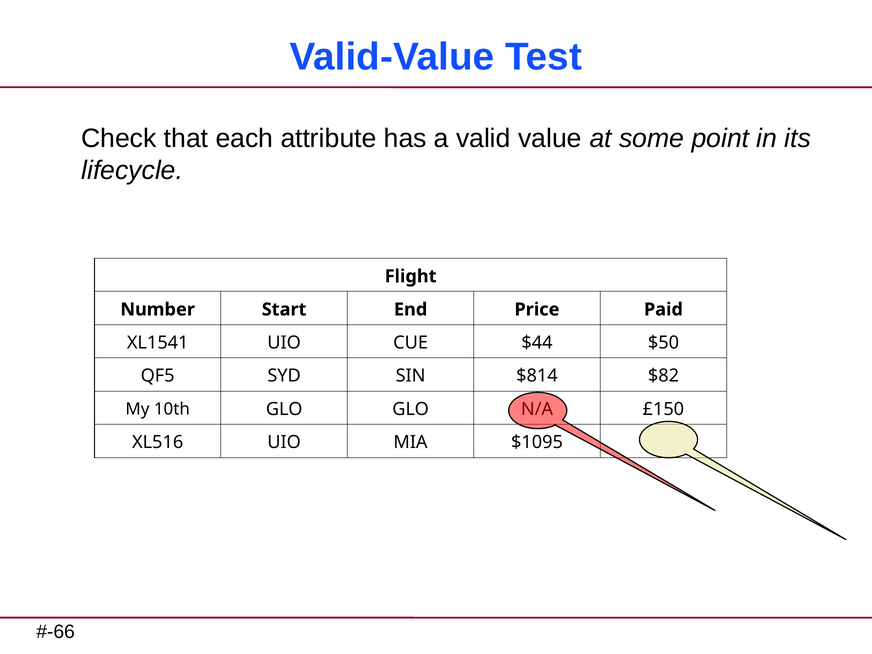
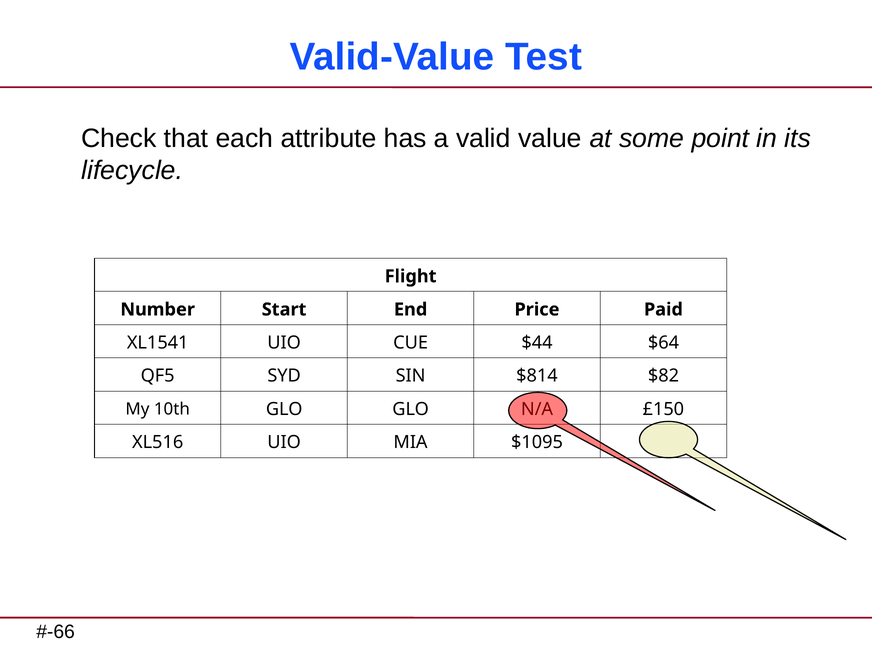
$50: $50 -> $64
